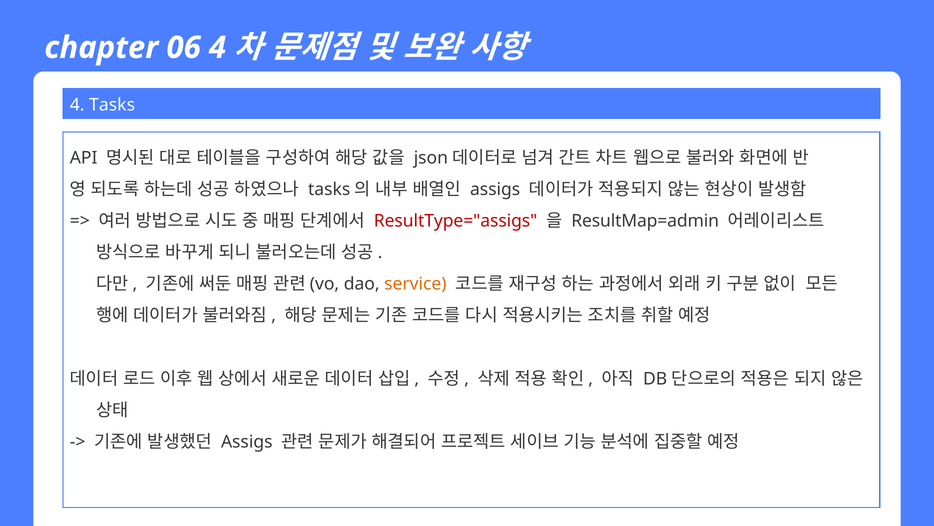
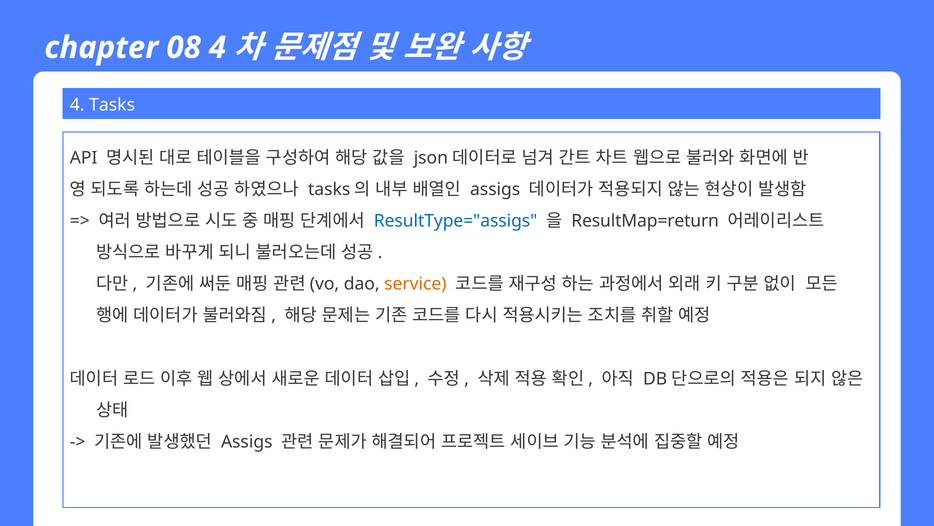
06: 06 -> 08
ResultType="assigs colour: red -> blue
ResultMap=admin: ResultMap=admin -> ResultMap=return
